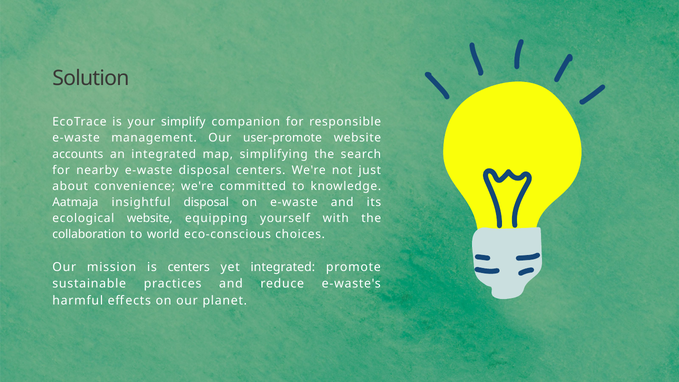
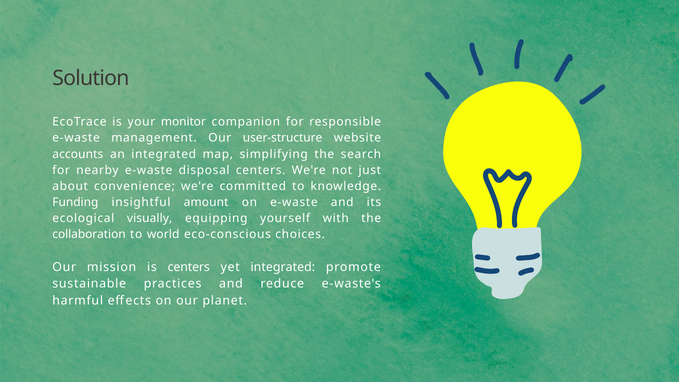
simplify: simplify -> monitor
user-promote: user-promote -> user-structure
Aatmaja: Aatmaja -> Funding
insightful disposal: disposal -> amount
ecological website: website -> visually
